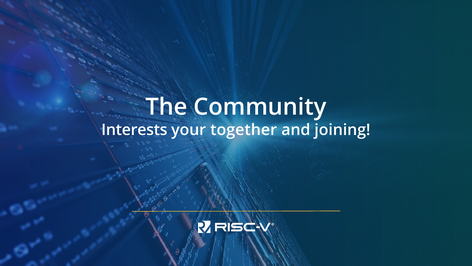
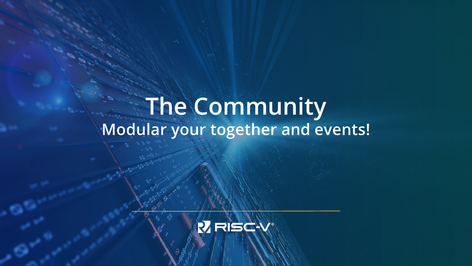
Interests: Interests -> Modular
joining: joining -> events
